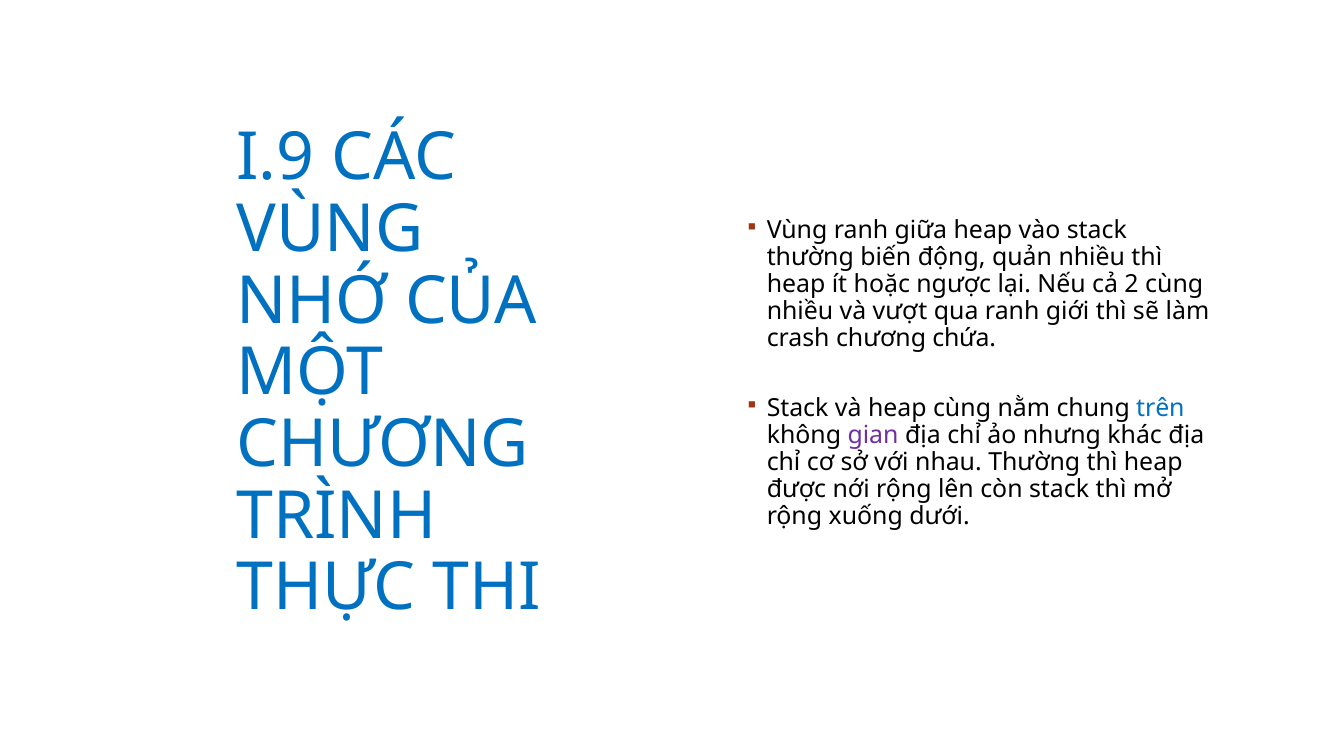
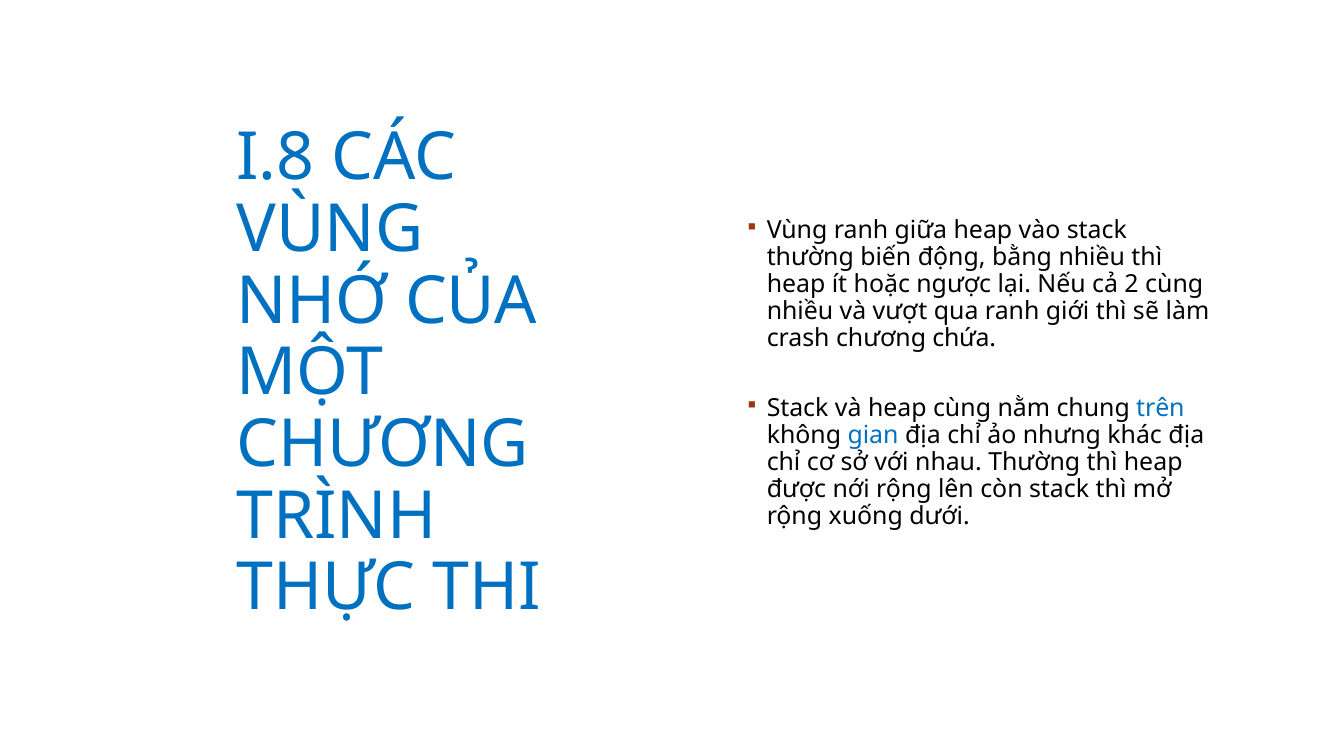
I.9: I.9 -> I.8
quản: quản -> bằng
gian colour: purple -> blue
